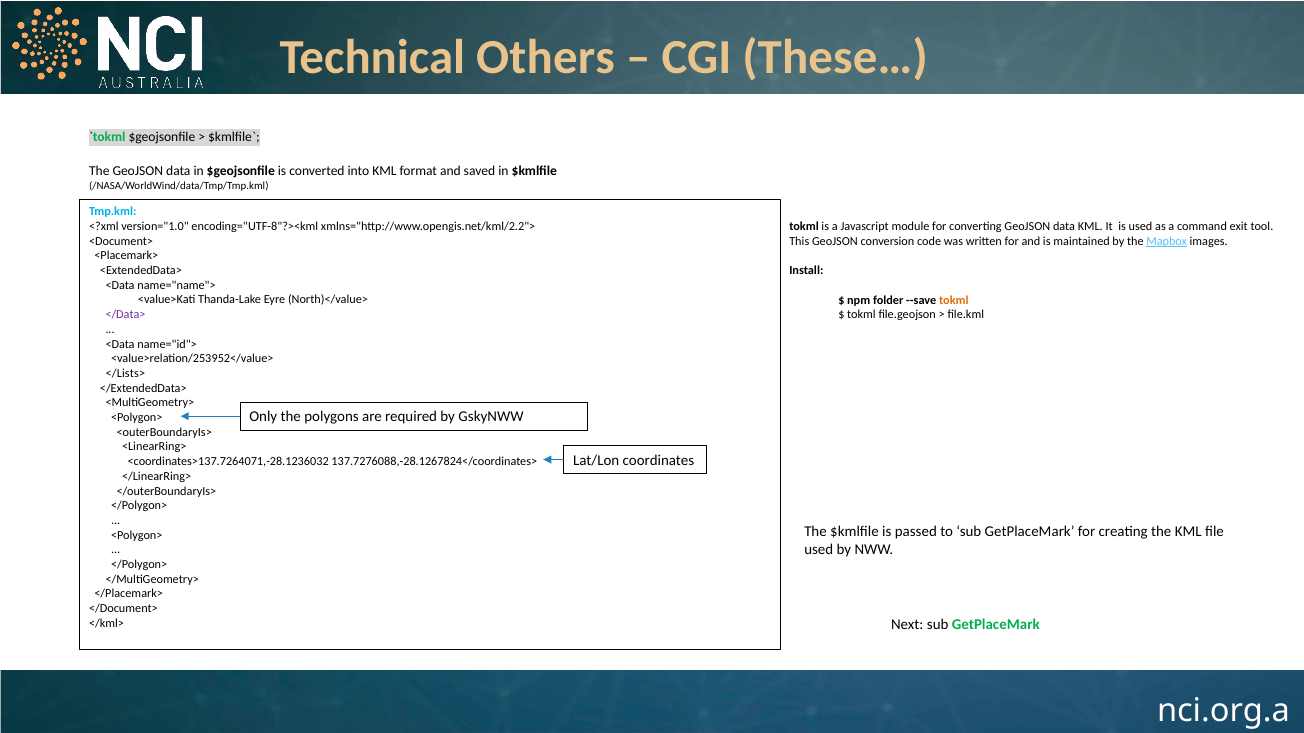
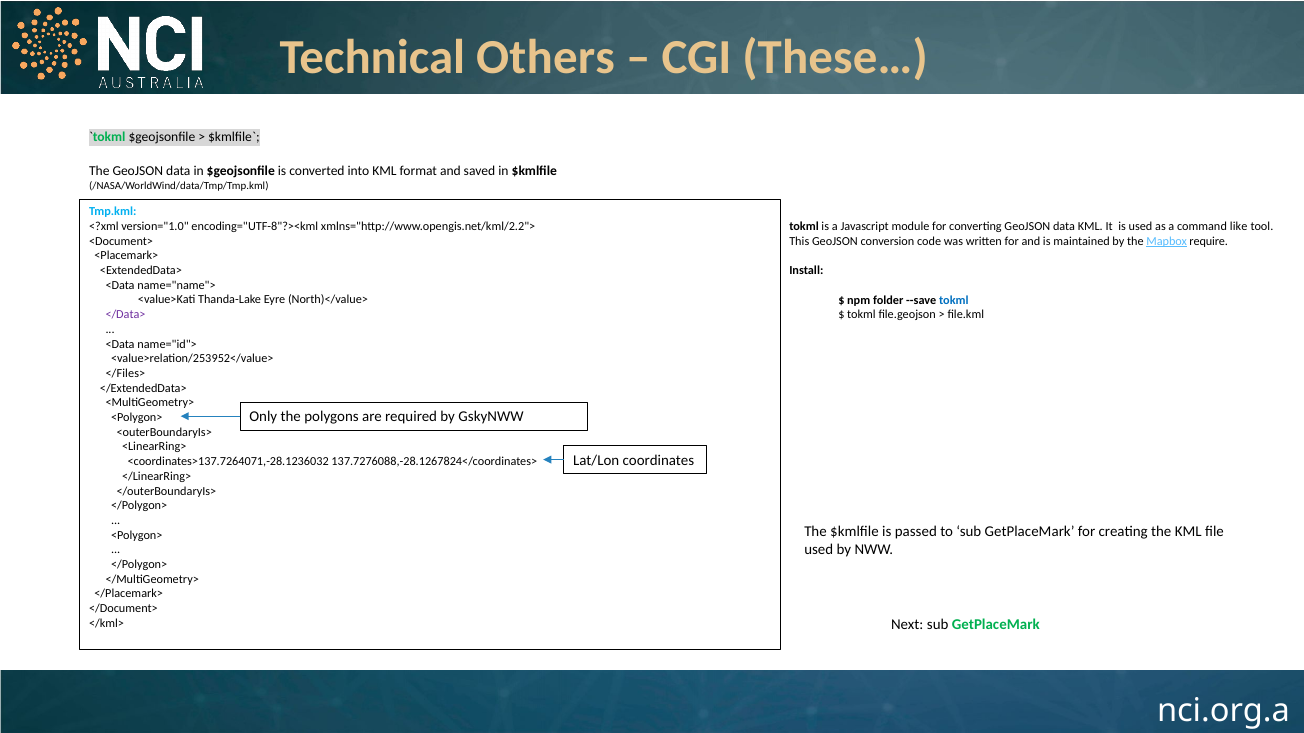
exit: exit -> like
images: images -> require
tokml at (954, 300) colour: orange -> blue
</Lists>: </Lists> -> </Files>
